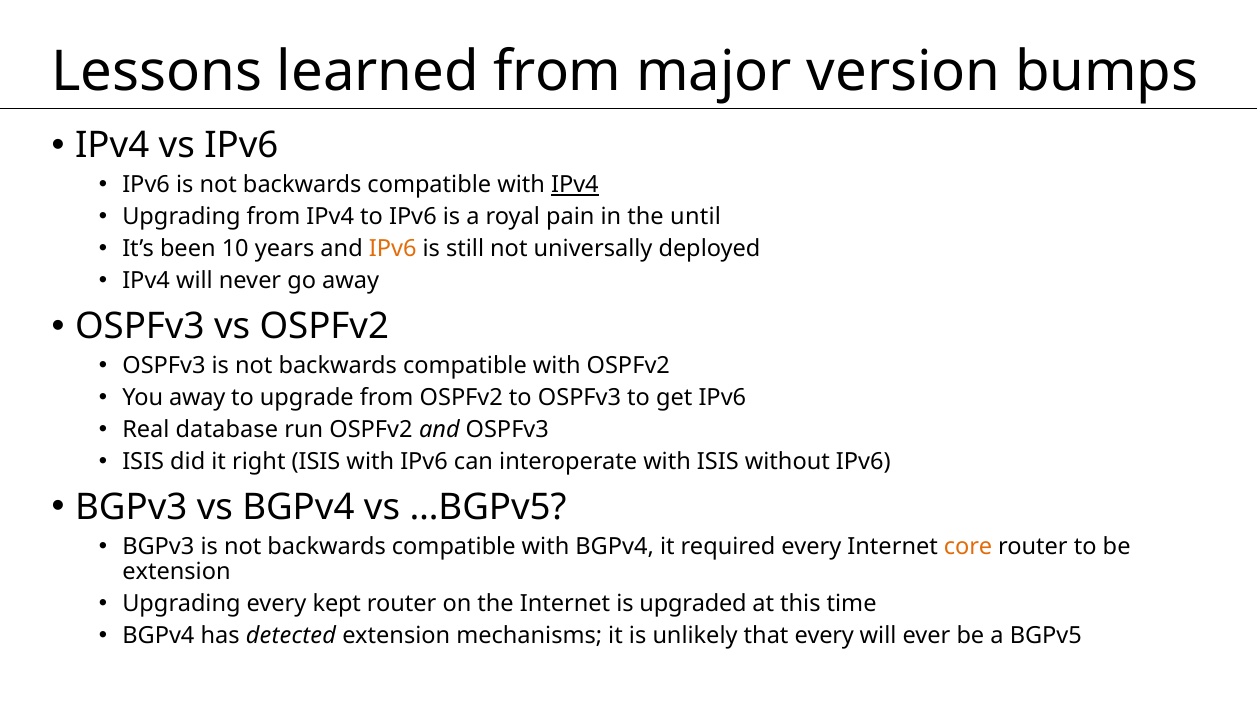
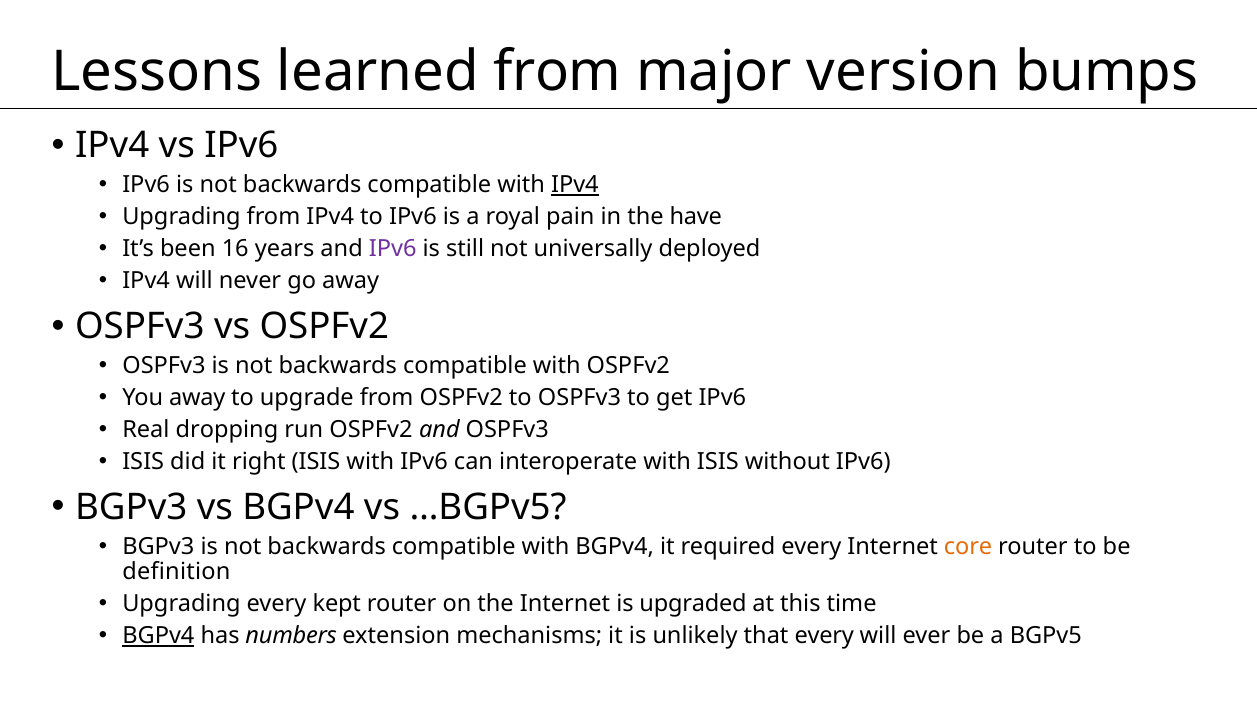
until: until -> have
10: 10 -> 16
IPv6 at (393, 249) colour: orange -> purple
database: database -> dropping
extension at (176, 572): extension -> definition
BGPv4 at (158, 636) underline: none -> present
detected: detected -> numbers
